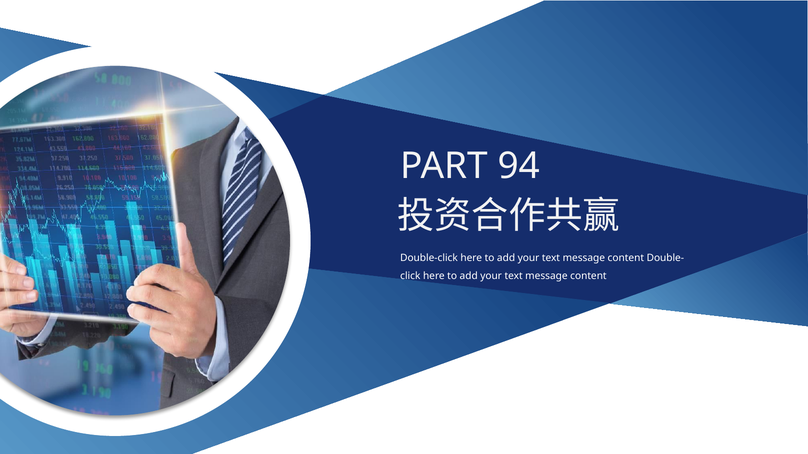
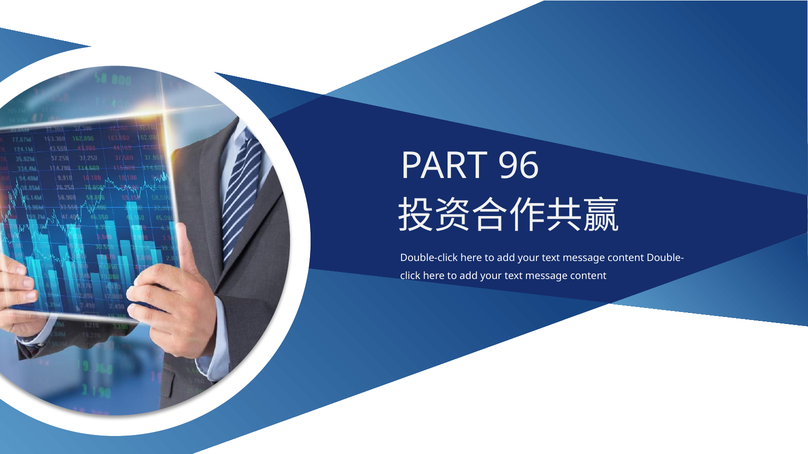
94: 94 -> 96
